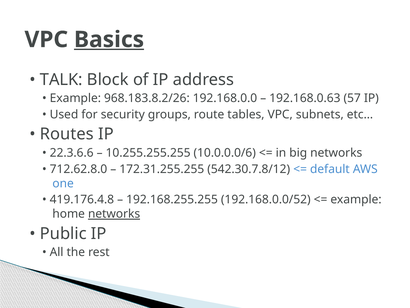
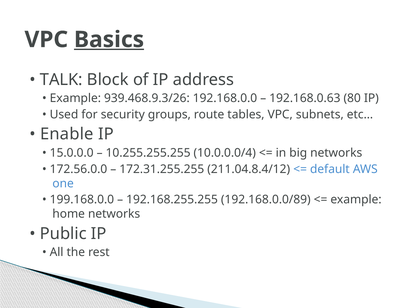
968.183.8.2/26: 968.183.8.2/26 -> 939.468.9.3/26
57: 57 -> 80
Routes: Routes -> Enable
22.3.6.6: 22.3.6.6 -> 15.0.0.0
10.0.0.0/6: 10.0.0.0/6 -> 10.0.0.0/4
712.62.8.0: 712.62.8.0 -> 172.56.0.0
542.30.7.8/12: 542.30.7.8/12 -> 211.04.8.4/12
419.176.4.8: 419.176.4.8 -> 199.168.0.0
192.168.0.0/52: 192.168.0.0/52 -> 192.168.0.0/89
networks at (114, 214) underline: present -> none
